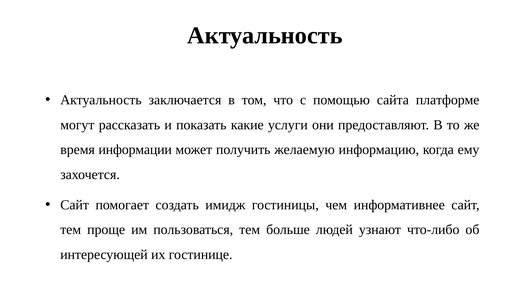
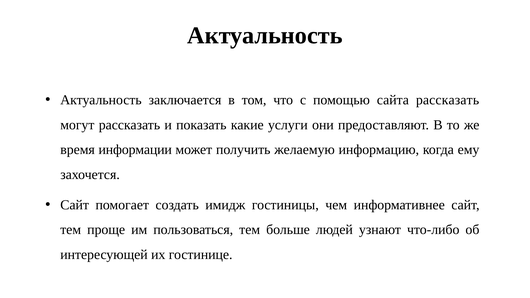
сайта платформе: платформе -> рассказать
